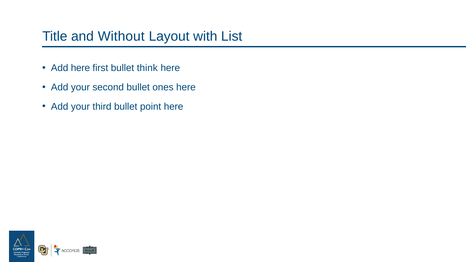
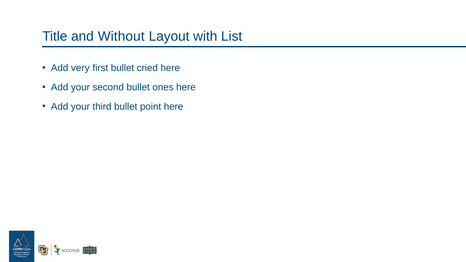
Add here: here -> very
think: think -> cried
